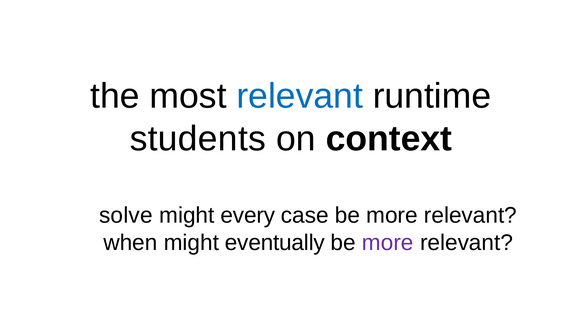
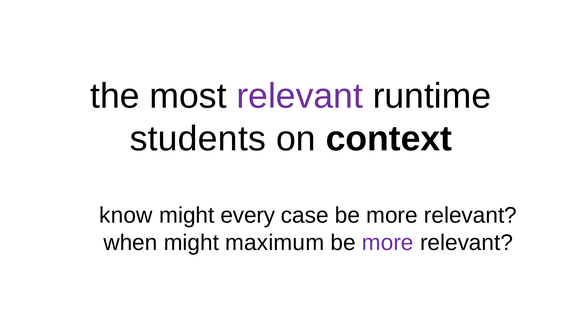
relevant at (300, 96) colour: blue -> purple
solve: solve -> know
eventually: eventually -> maximum
